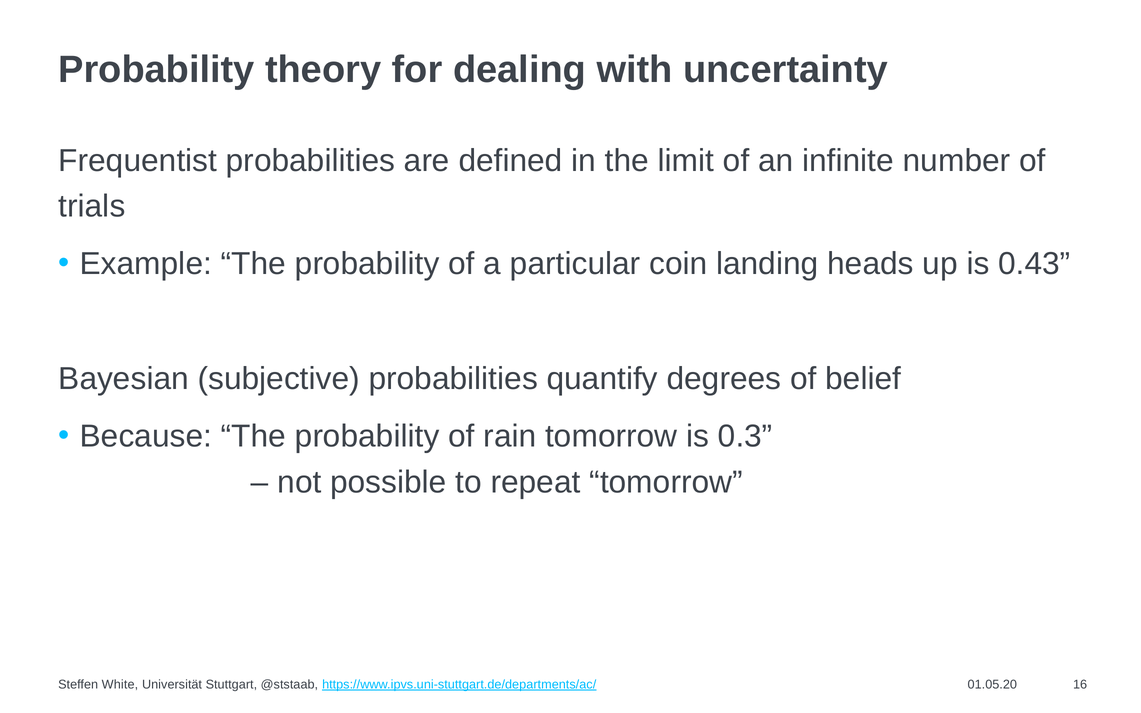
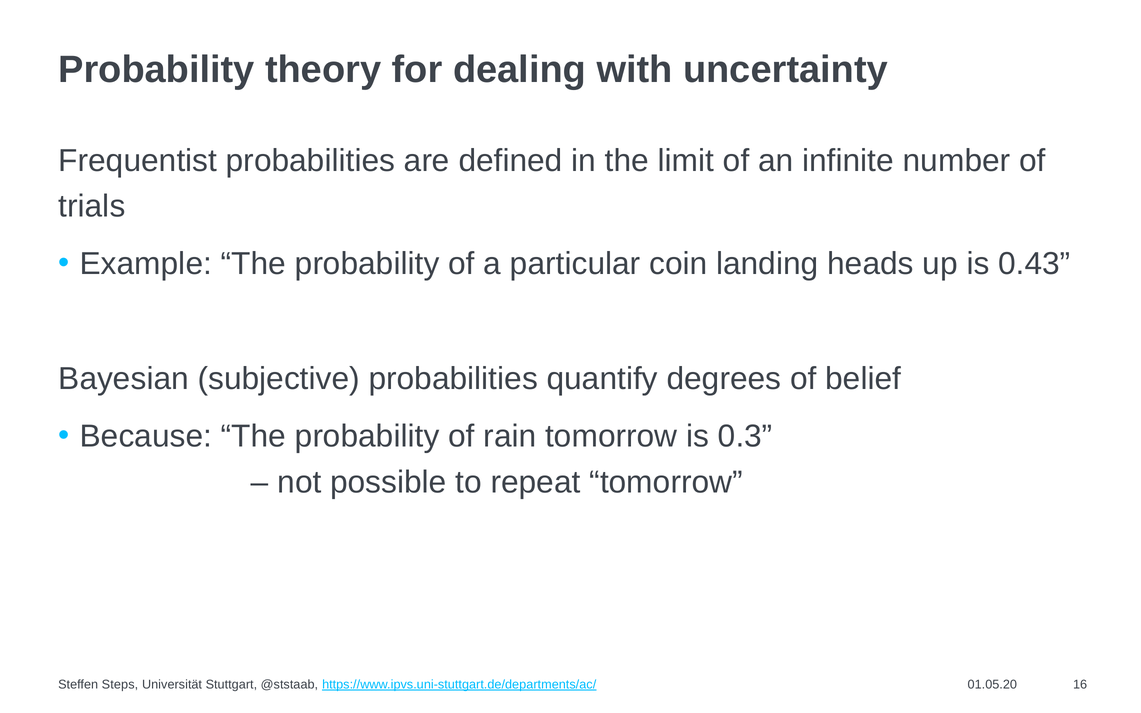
White: White -> Steps
